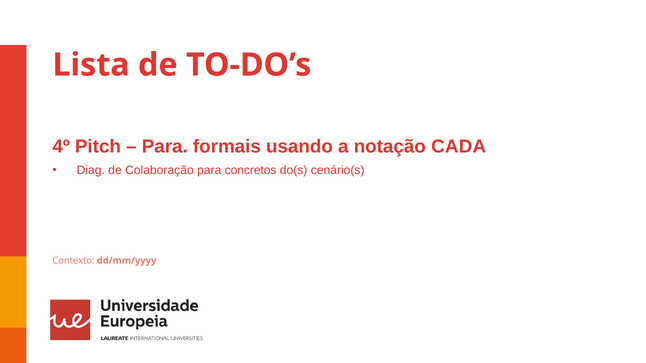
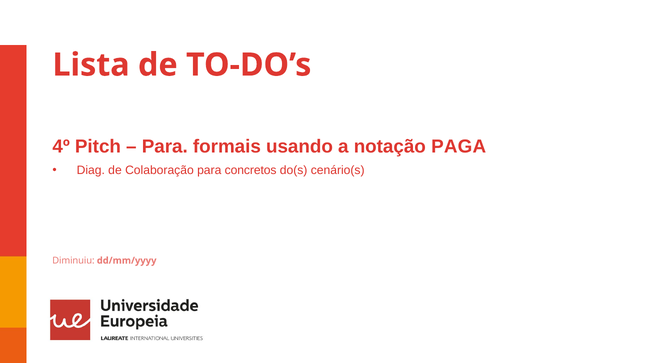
CADA: CADA -> PAGA
Contexto: Contexto -> Diminuiu
